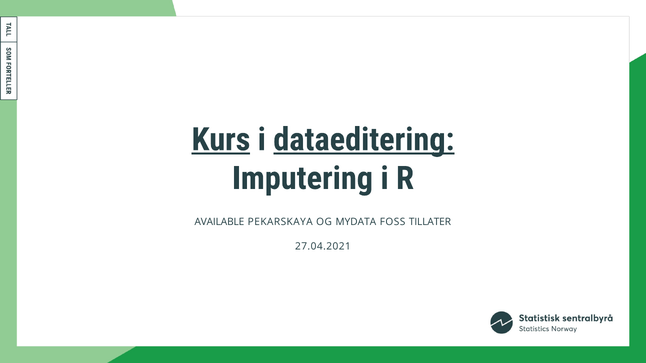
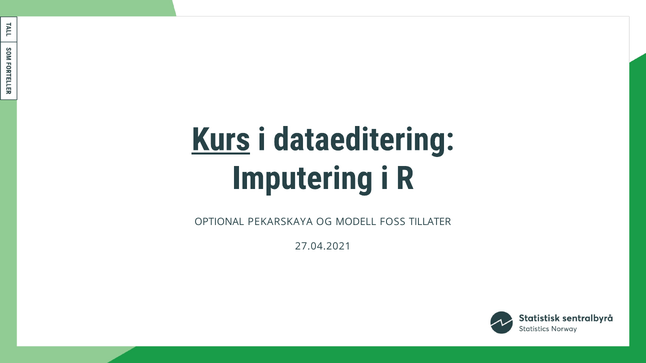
dataeditering underline: present -> none
AVAILABLE: AVAILABLE -> OPTIONAL
MYDATA: MYDATA -> MODELL
